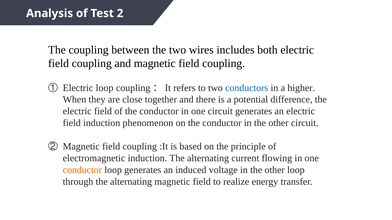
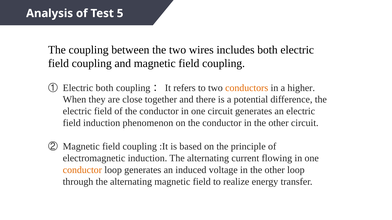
2: 2 -> 5
Electric loop: loop -> both
conductors colour: blue -> orange
